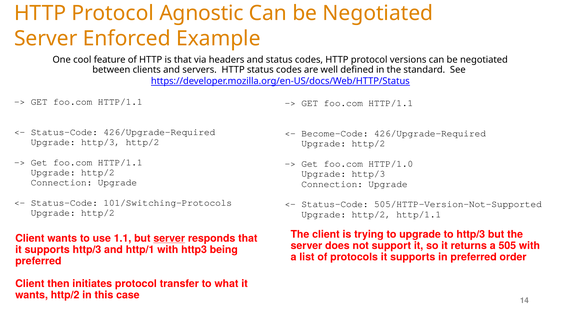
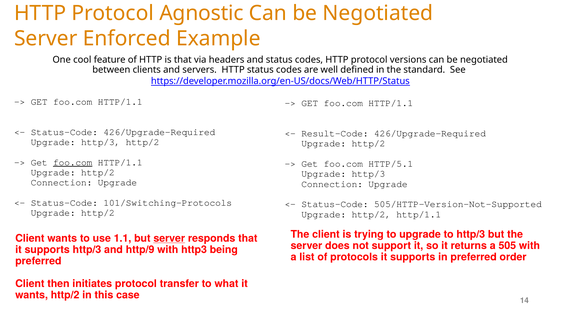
Become-Code: Become-Code -> Result-Code
foo.com at (73, 162) underline: none -> present
HTTP/1.0: HTTP/1.0 -> HTTP/5.1
http/1: http/1 -> http/9
